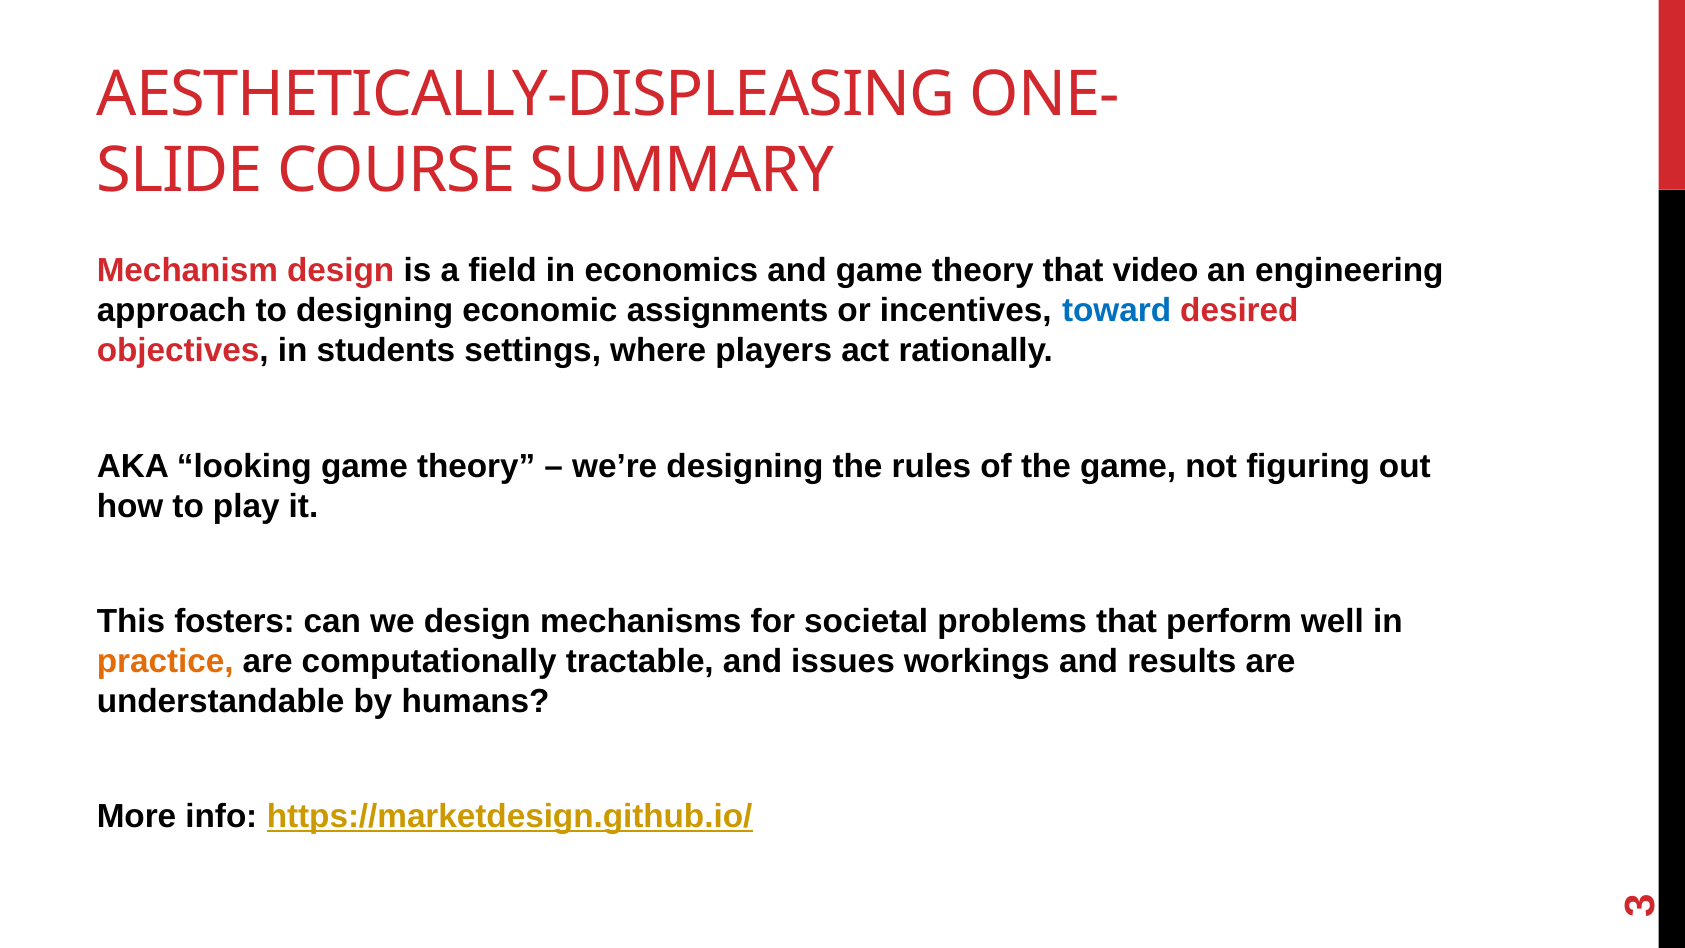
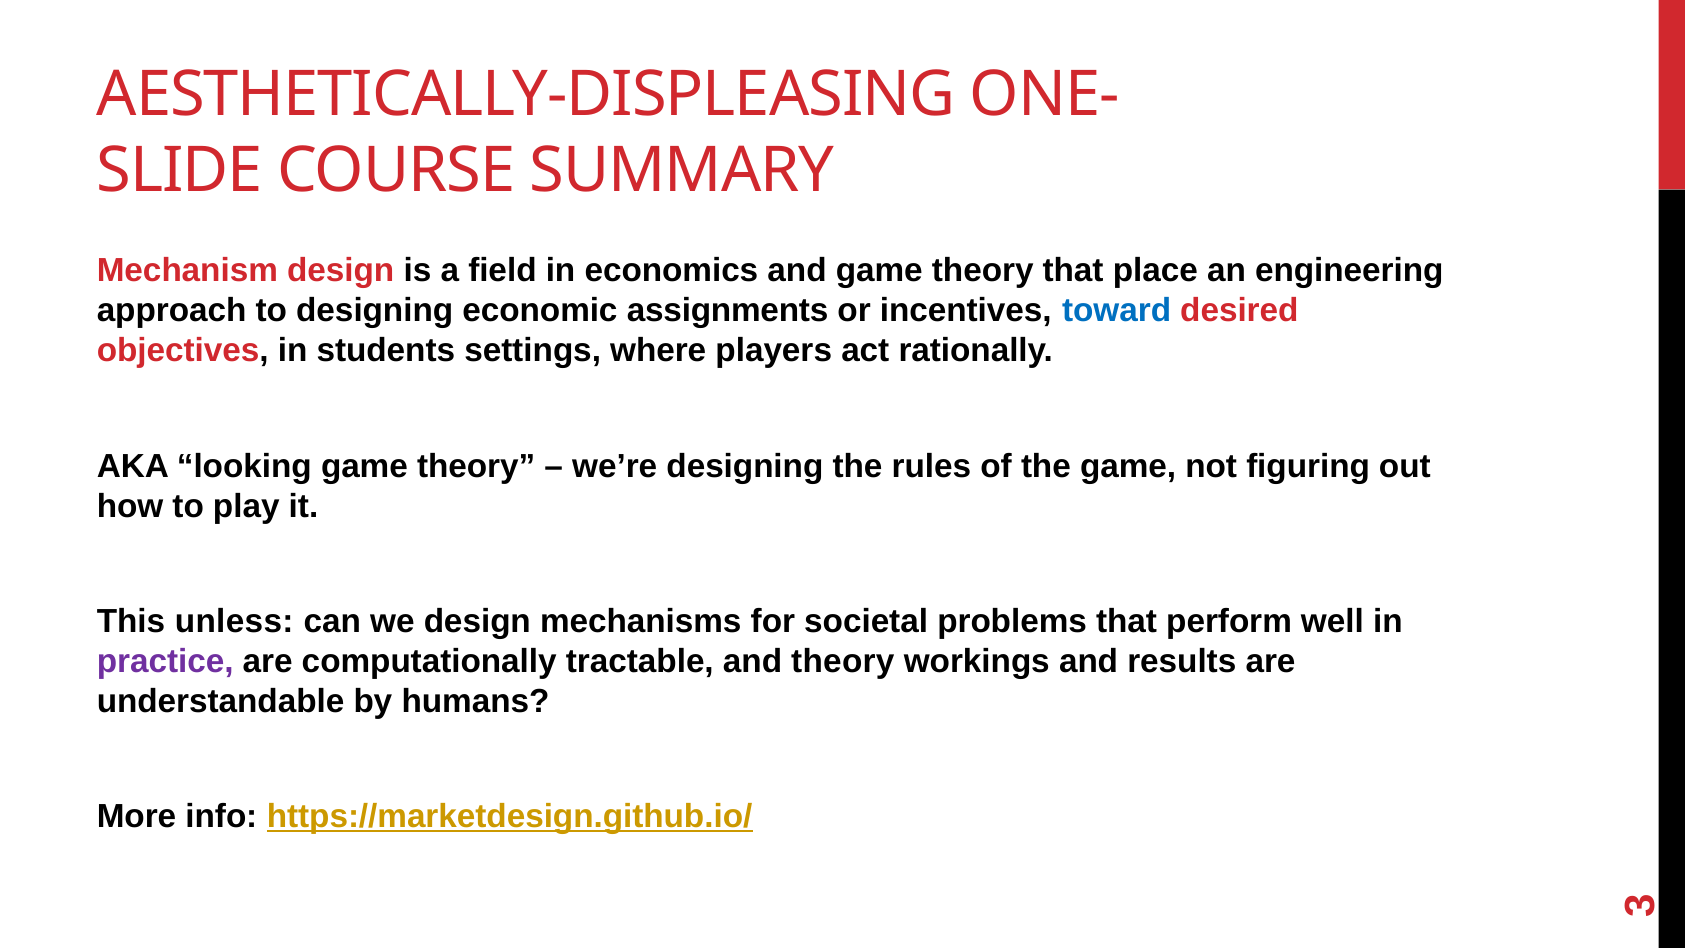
video: video -> place
fosters: fosters -> unless
practice colour: orange -> purple
and issues: issues -> theory
